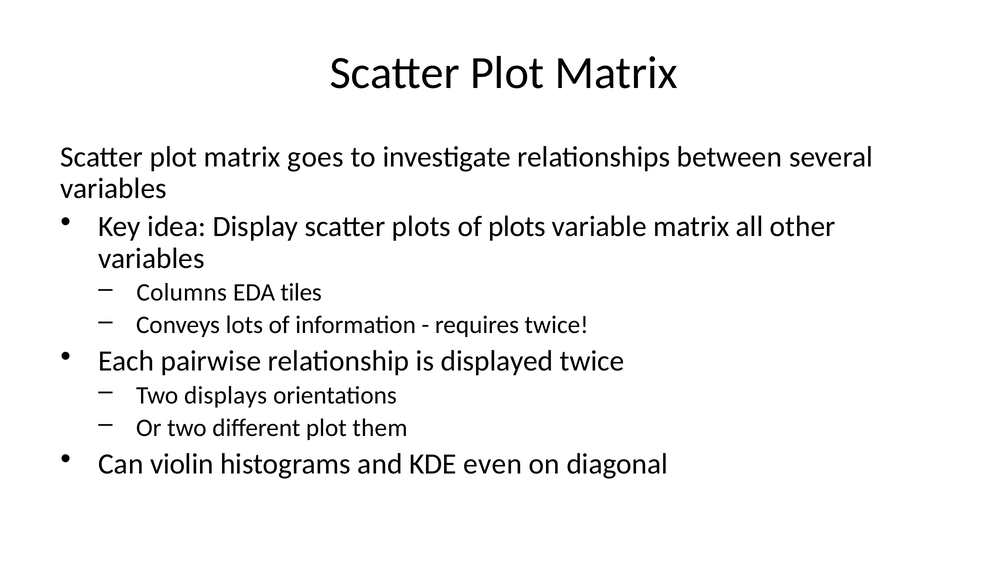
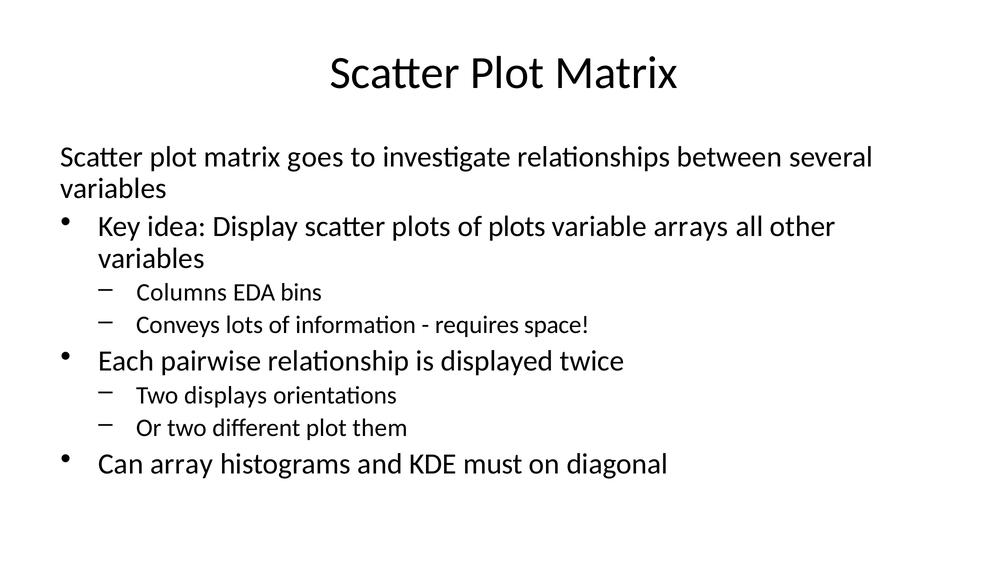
variable matrix: matrix -> arrays
tiles: tiles -> bins
requires twice: twice -> space
violin: violin -> array
even: even -> must
